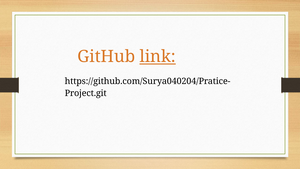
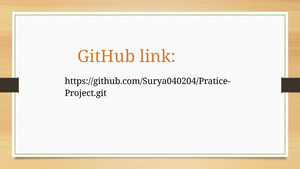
link underline: present -> none
